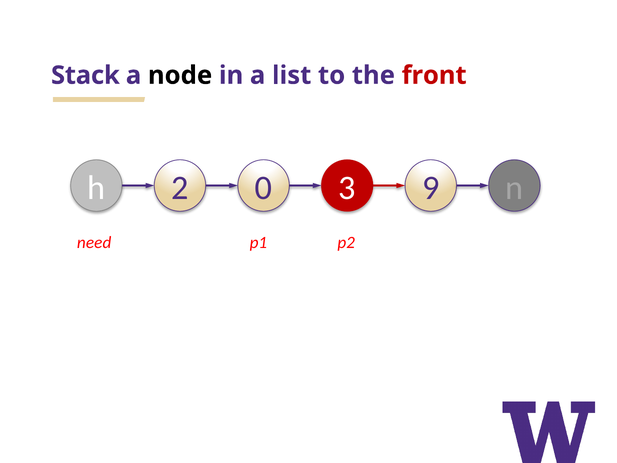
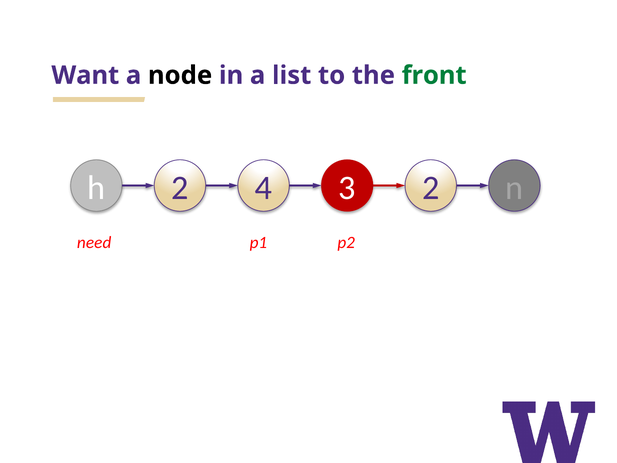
Stack: Stack -> Want
front colour: red -> green
0: 0 -> 4
3 9: 9 -> 2
